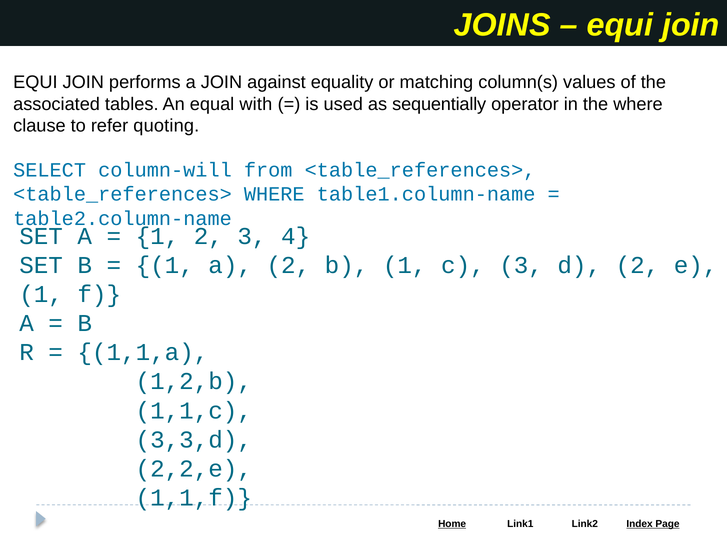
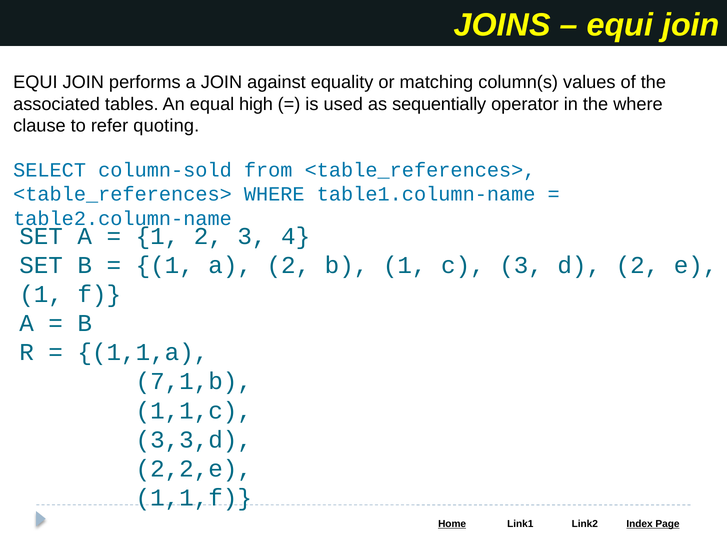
with: with -> high
column-will: column-will -> column-sold
1,2,b: 1,2,b -> 7,1,b
